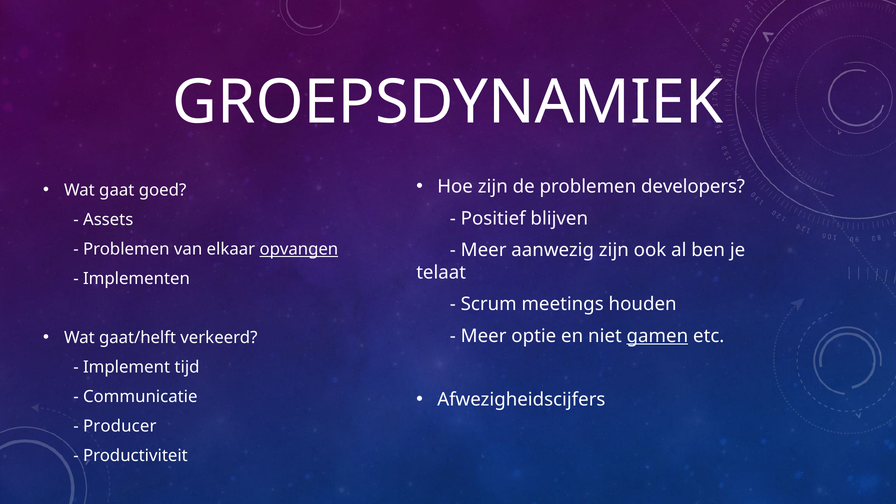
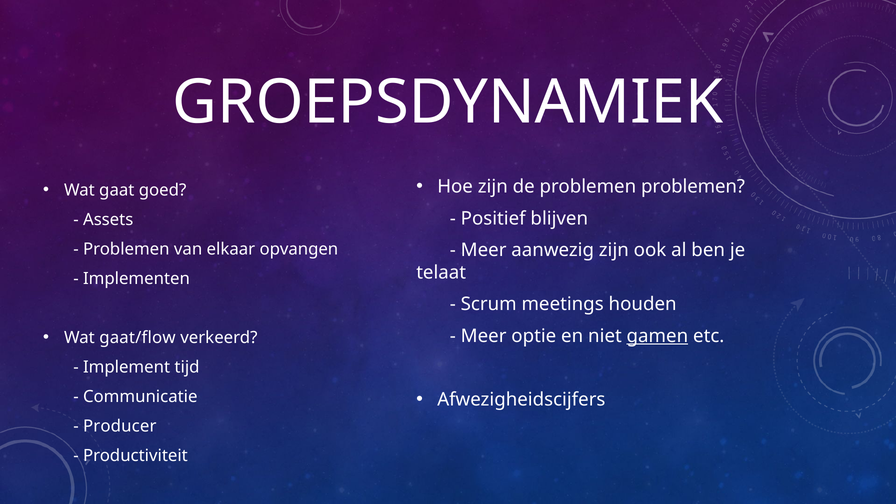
problemen developers: developers -> problemen
opvangen underline: present -> none
gaat/helft: gaat/helft -> gaat/flow
